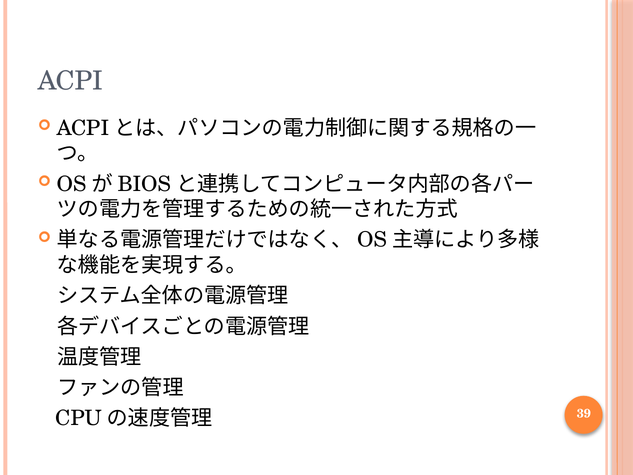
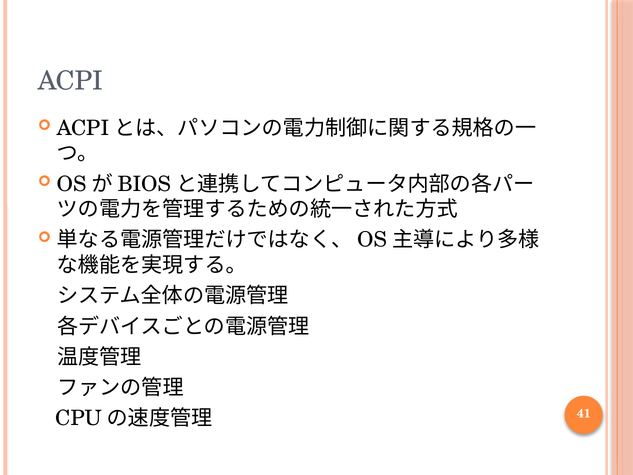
39: 39 -> 41
